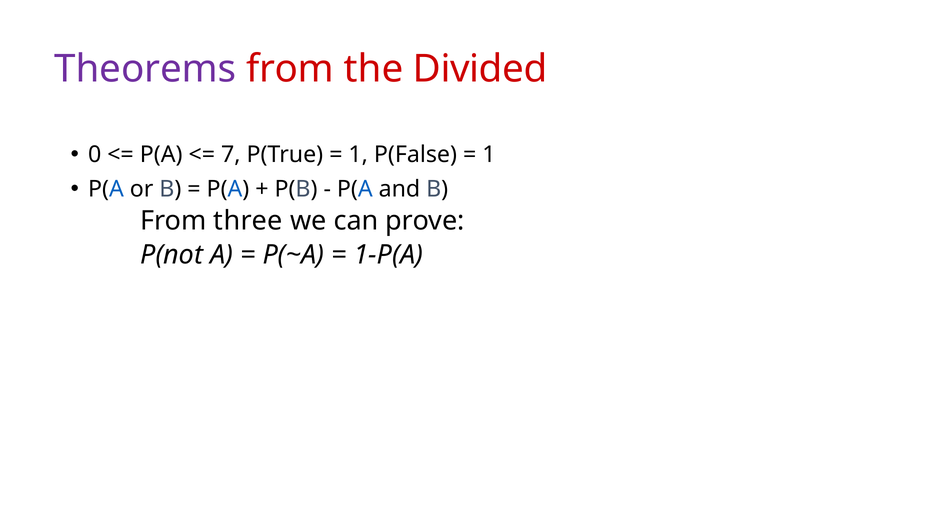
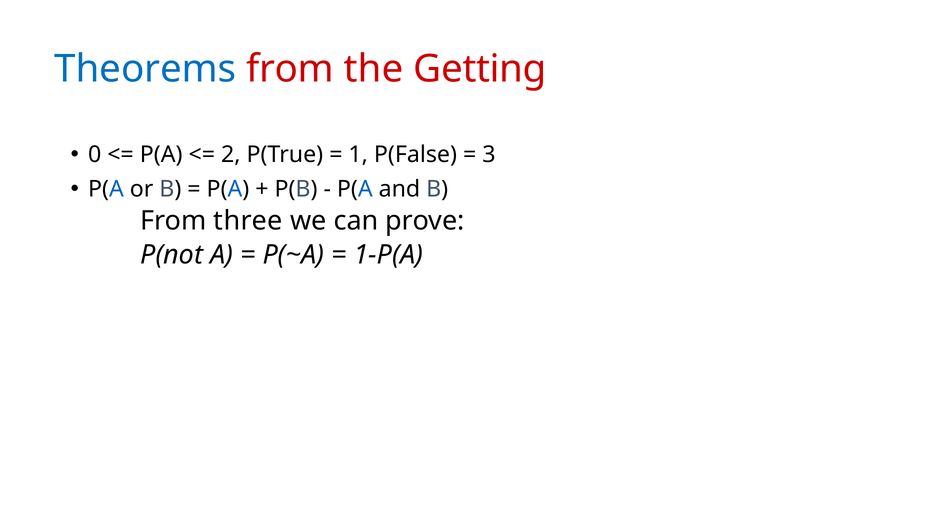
Theorems colour: purple -> blue
Divided: Divided -> Getting
7: 7 -> 2
1 at (489, 155): 1 -> 3
